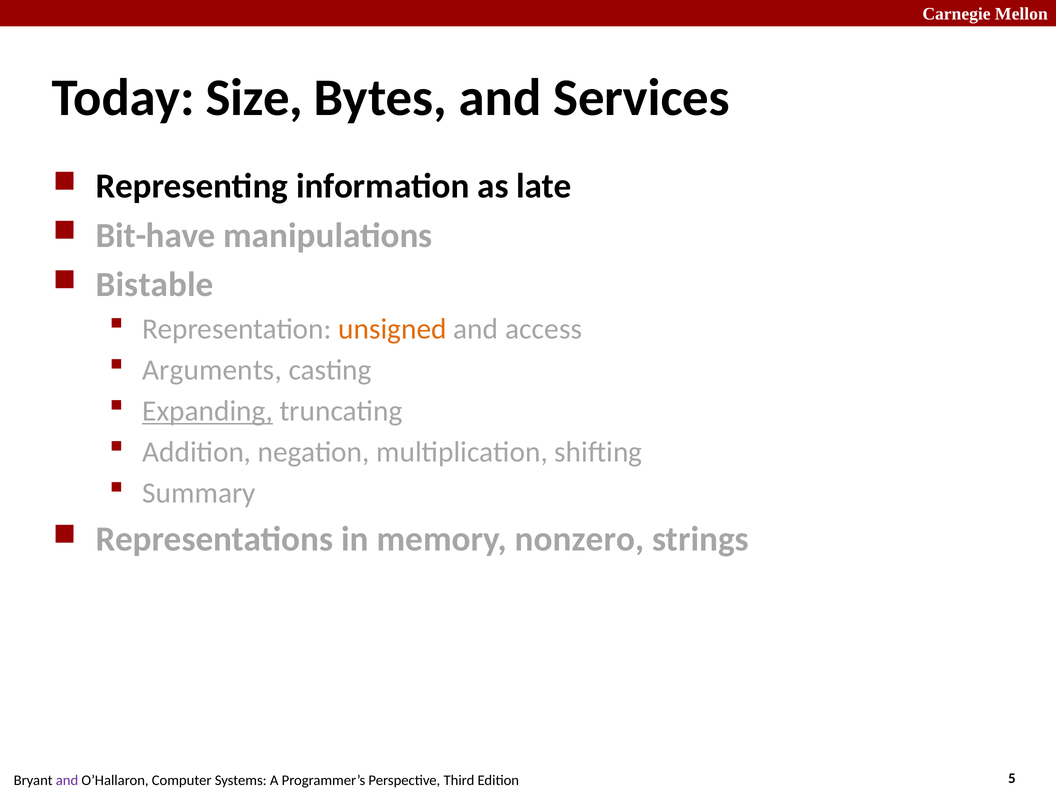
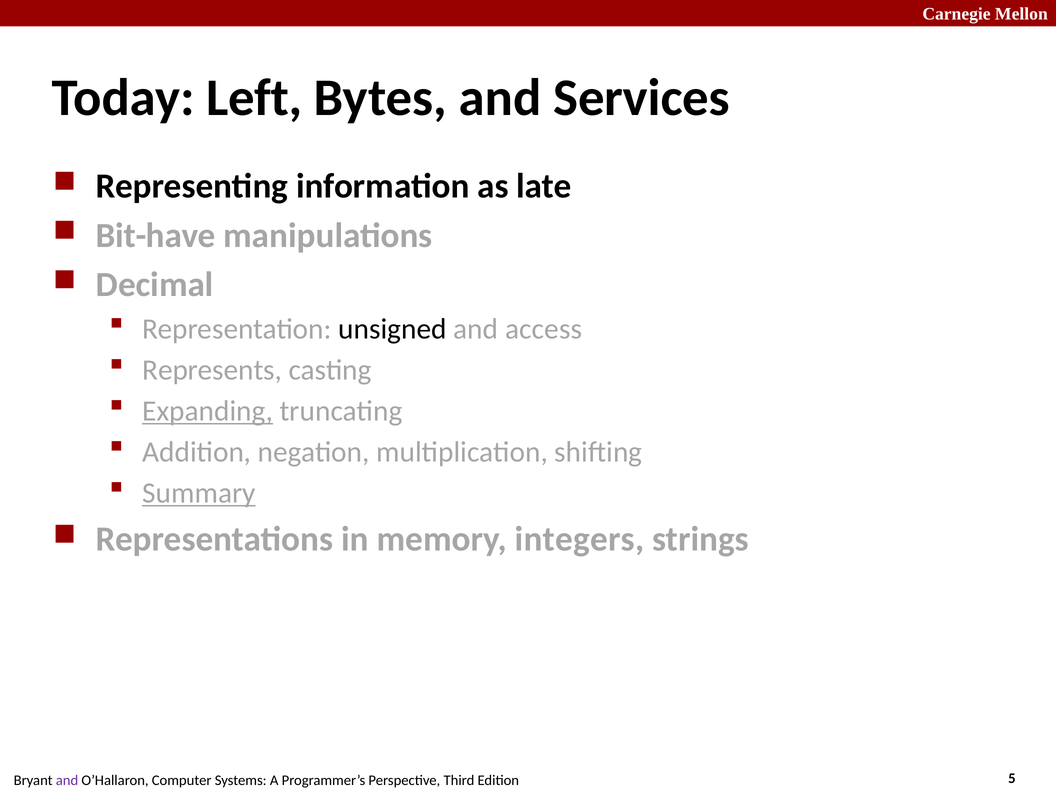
Size: Size -> Left
Bistable: Bistable -> Decimal
unsigned colour: orange -> black
Arguments: Arguments -> Represents
Summary underline: none -> present
nonzero: nonzero -> integers
